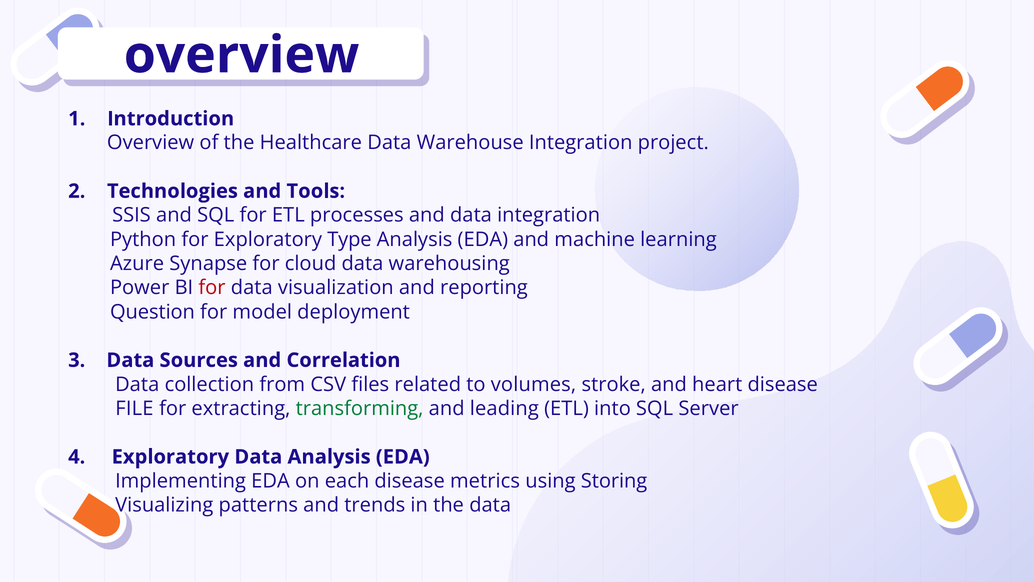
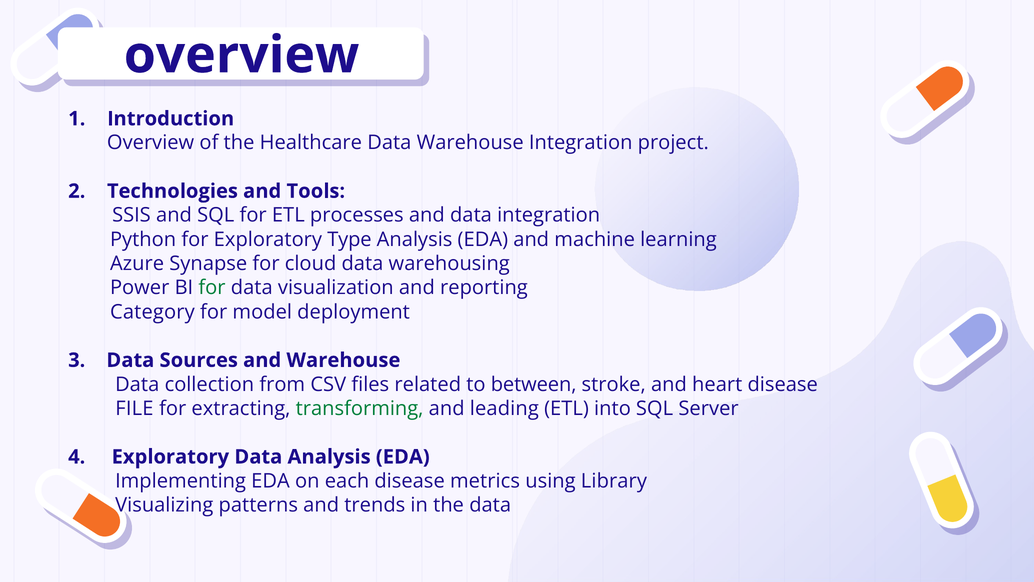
for at (212, 288) colour: red -> green
Question: Question -> Category
and Correlation: Correlation -> Warehouse
volumes: volumes -> between
Storing: Storing -> Library
